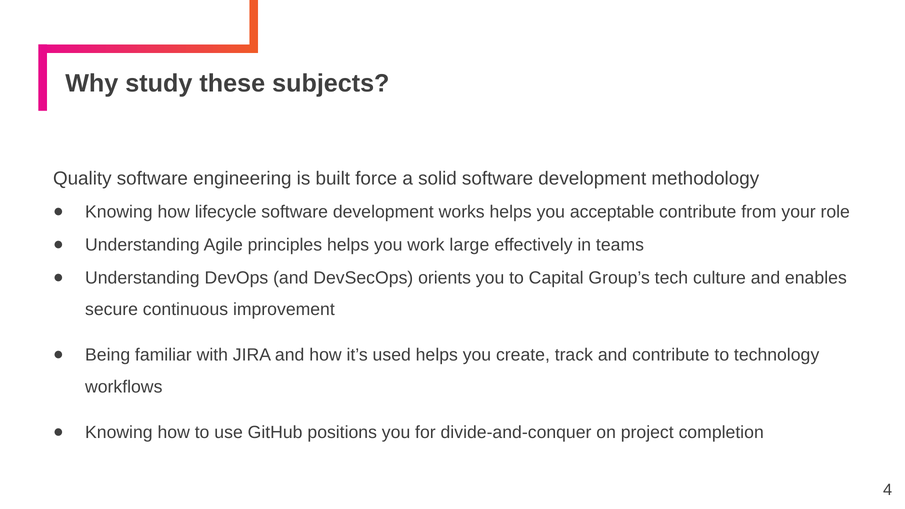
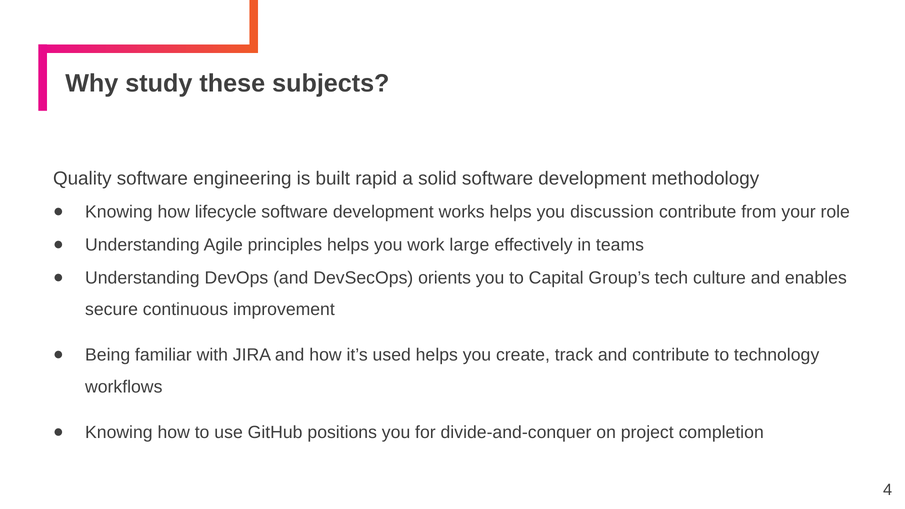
force: force -> rapid
acceptable: acceptable -> discussion
